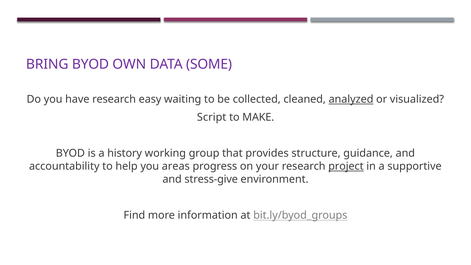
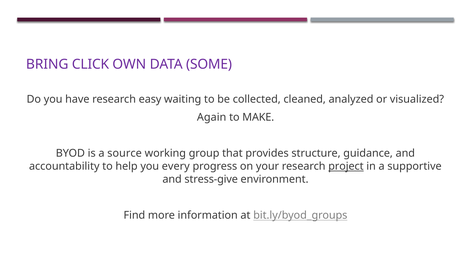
BRING BYOD: BYOD -> CLICK
analyzed underline: present -> none
Script: Script -> Again
history: history -> source
areas: areas -> every
